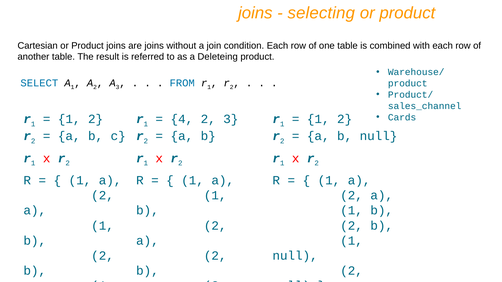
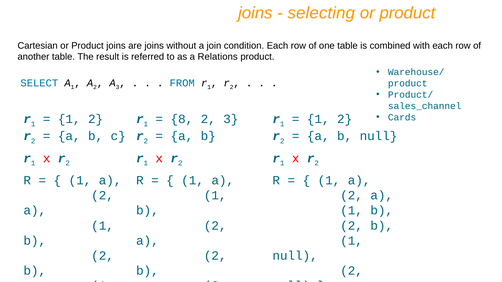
Deleteing: Deleteing -> Relations
4 at (182, 119): 4 -> 8
